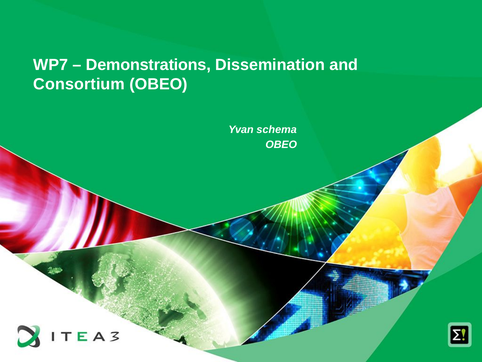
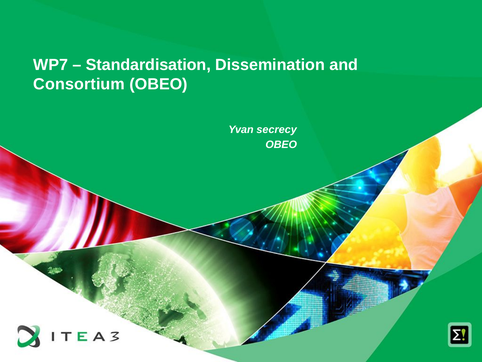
Demonstrations: Demonstrations -> Standardisation
schema: schema -> secrecy
